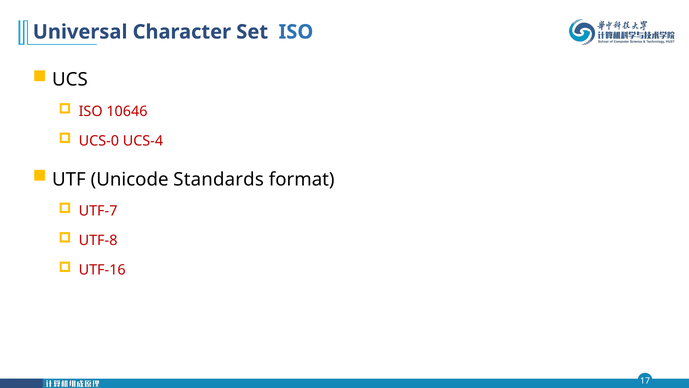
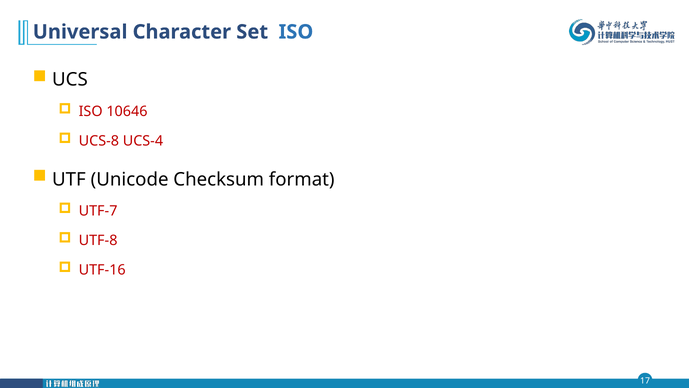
UCS-0: UCS-0 -> UCS-8
Standards: Standards -> Checksum
